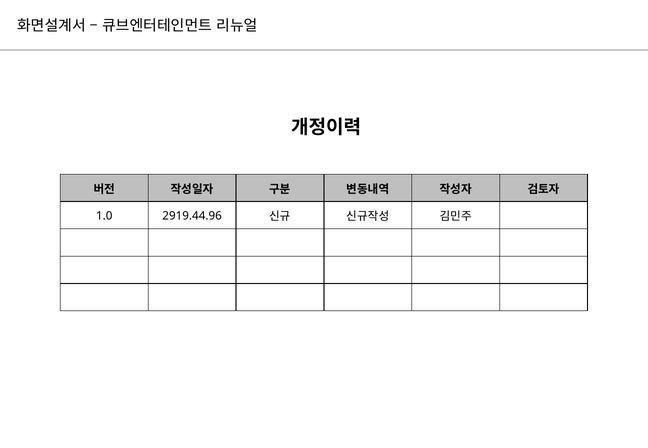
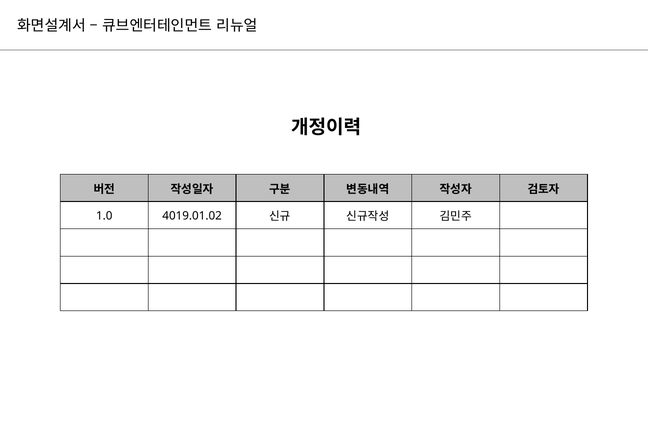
2919.44.96: 2919.44.96 -> 4019.01.02
